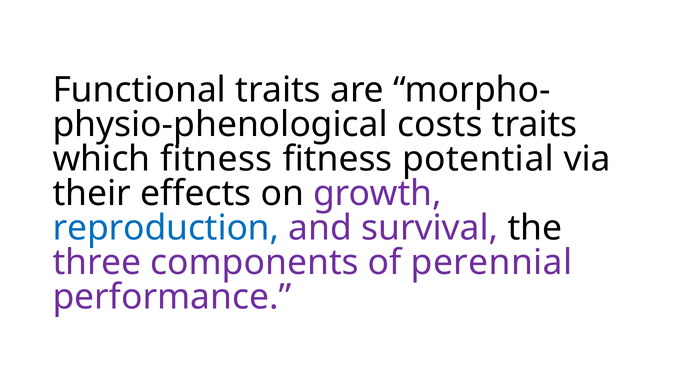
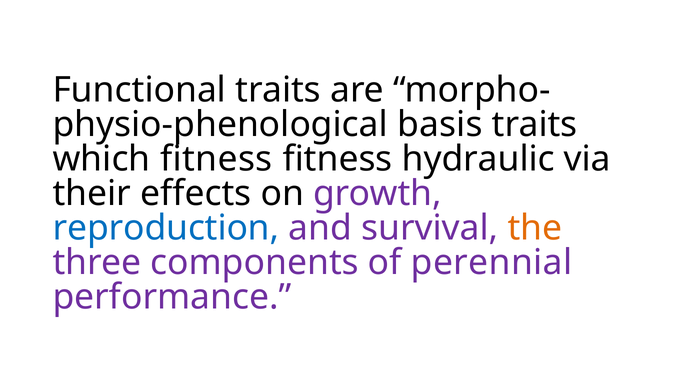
costs: costs -> basis
potential: potential -> hydraulic
the colour: black -> orange
